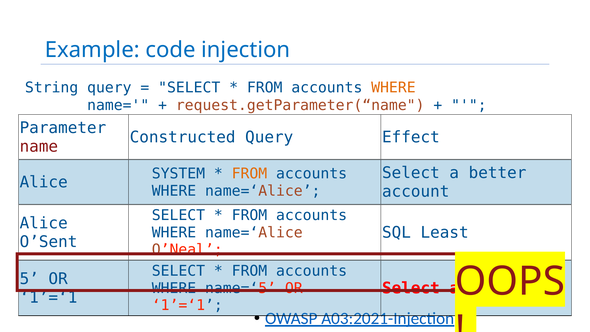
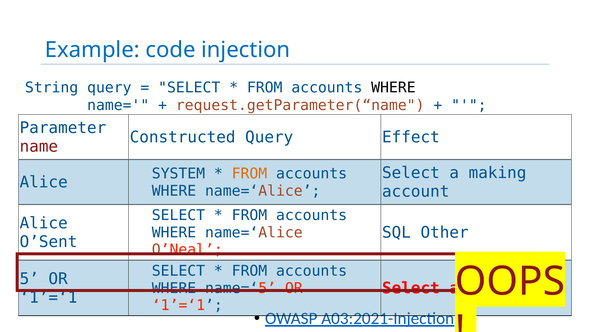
WHERE at (393, 88) colour: orange -> black
better: better -> making
Least: Least -> Other
